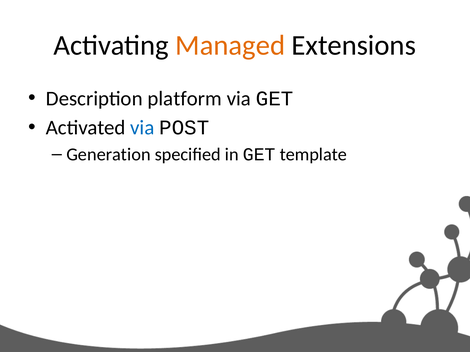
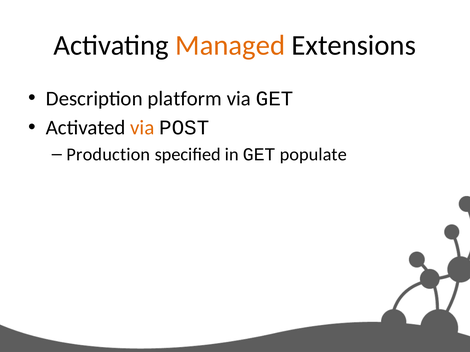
via at (142, 128) colour: blue -> orange
Generation: Generation -> Production
template: template -> populate
